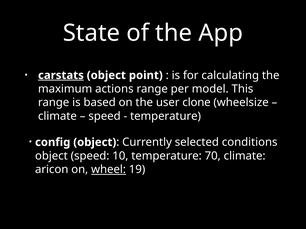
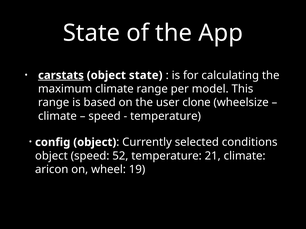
object point: point -> state
maximum actions: actions -> climate
10: 10 -> 52
70: 70 -> 21
wheel underline: present -> none
